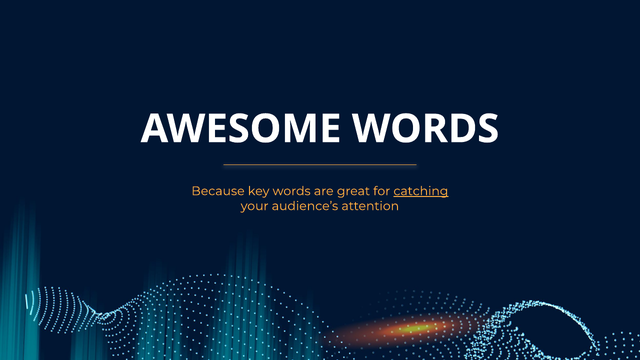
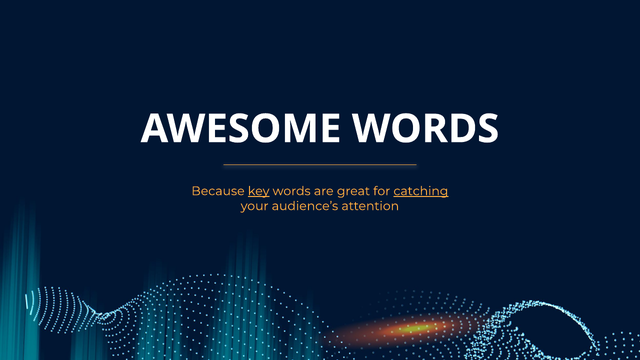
key underline: none -> present
